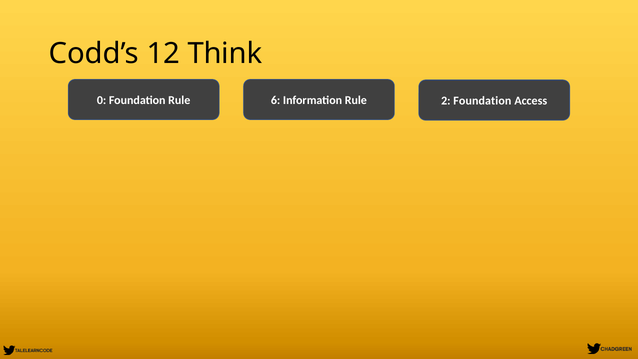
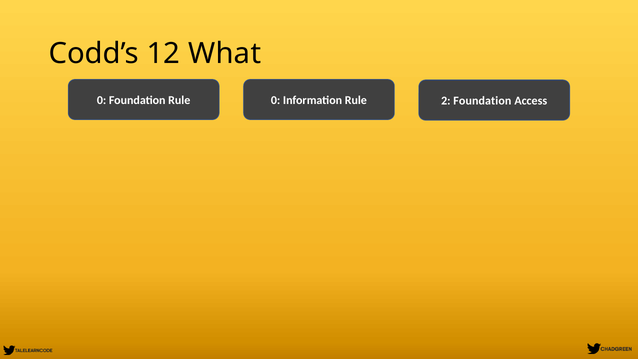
Think: Think -> What
Rule 6: 6 -> 0
